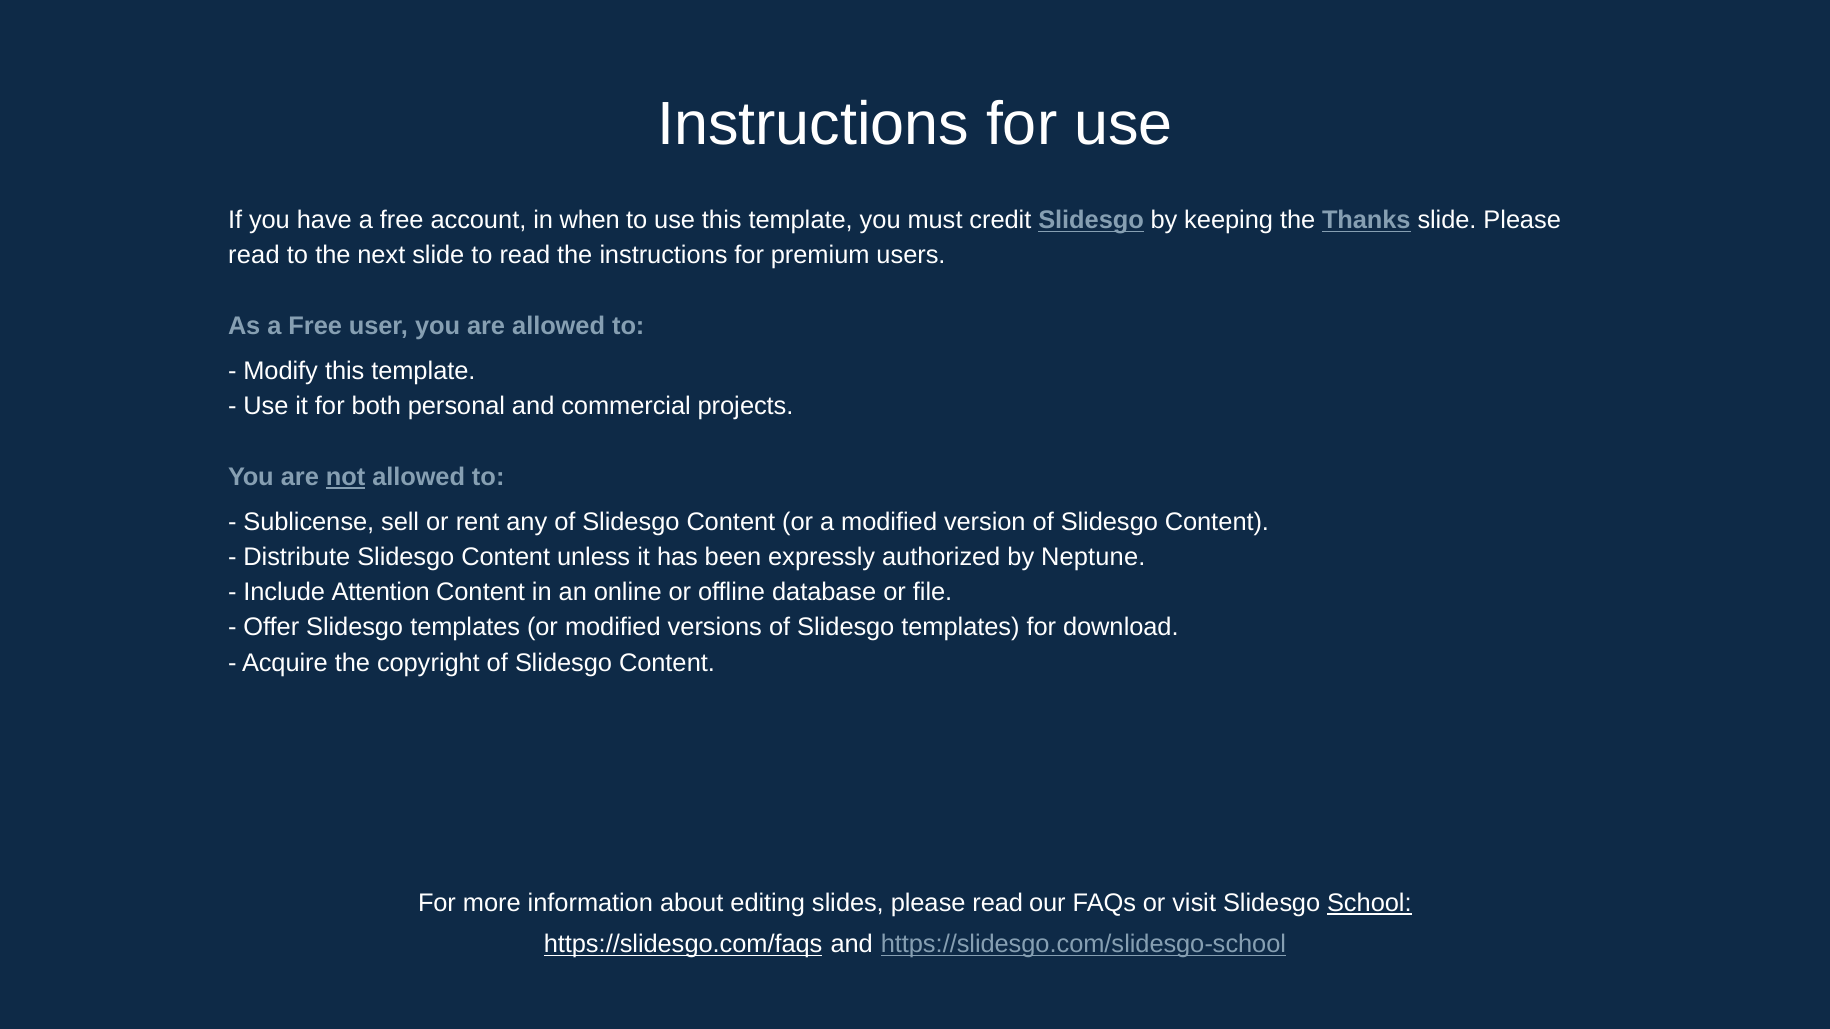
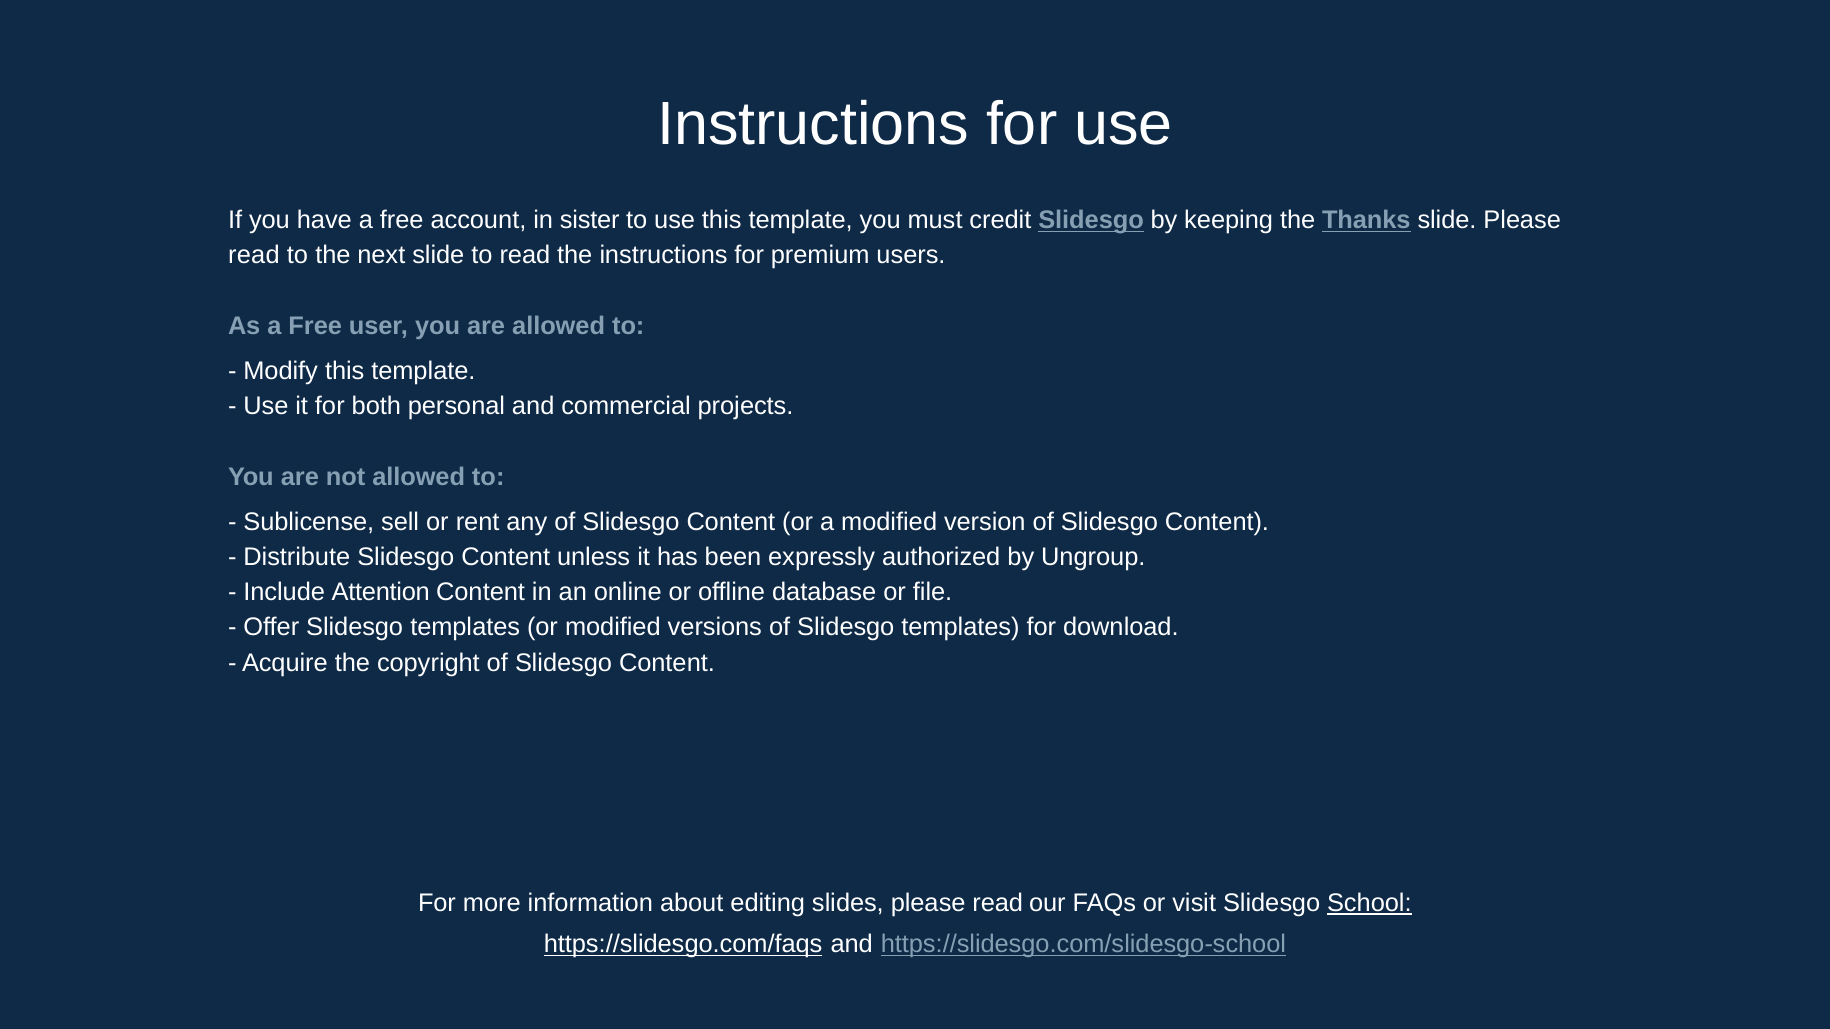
when: when -> sister
not underline: present -> none
Neptune: Neptune -> Ungroup
